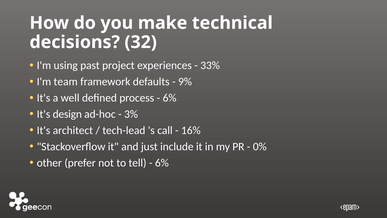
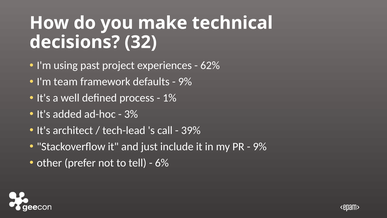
33%: 33% -> 62%
6% at (170, 98): 6% -> 1%
design: design -> added
16%: 16% -> 39%
0% at (260, 146): 0% -> 9%
